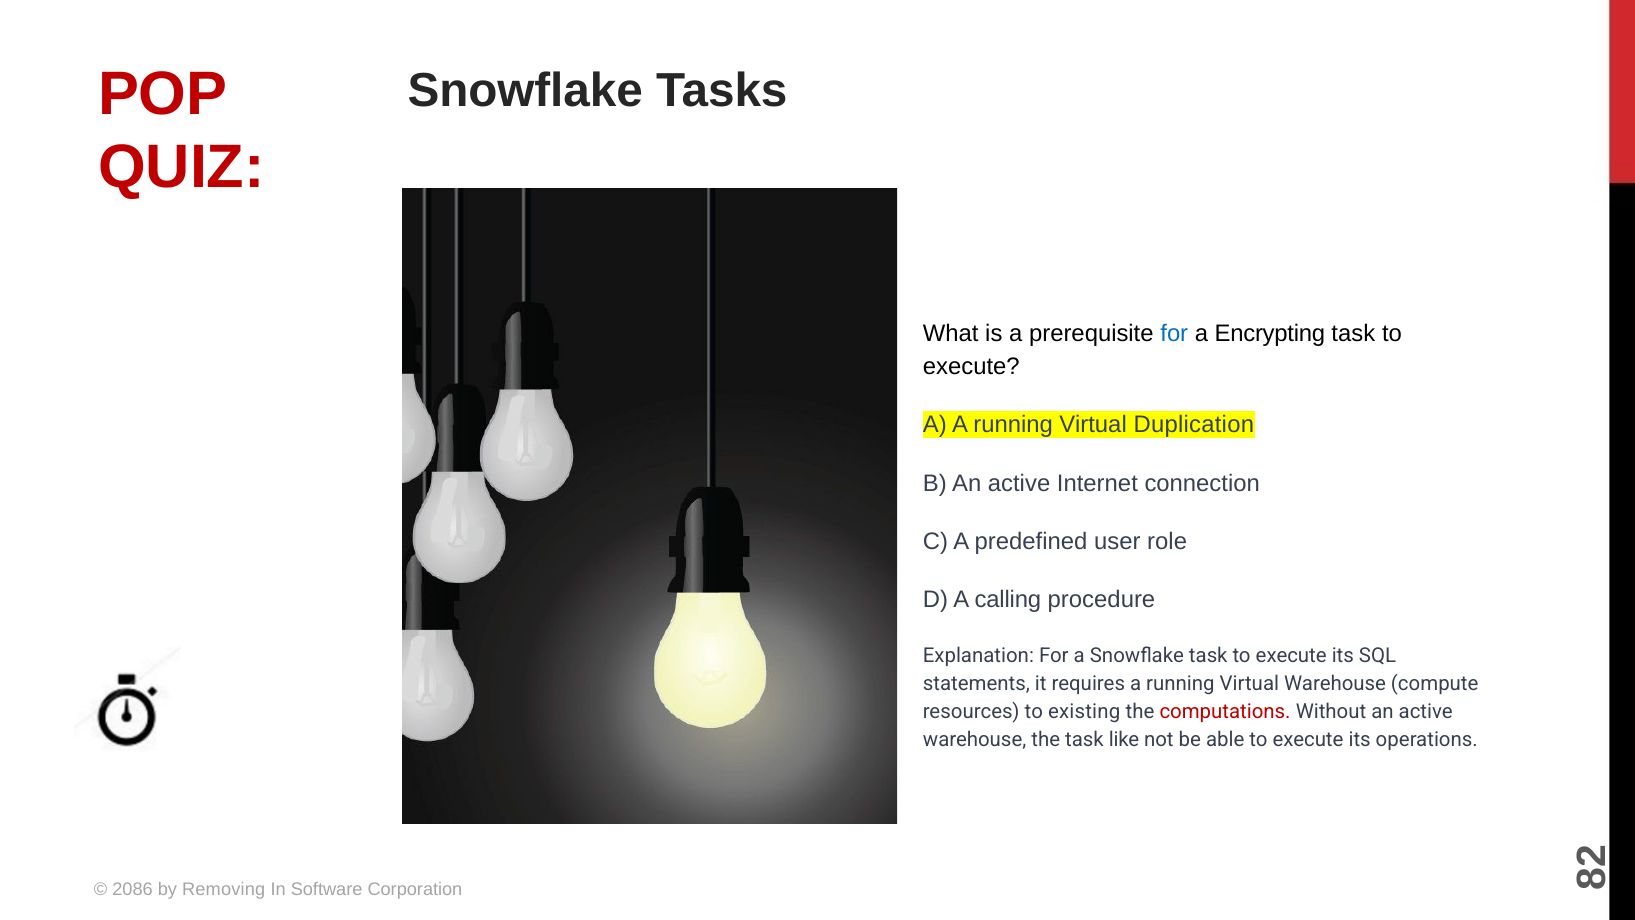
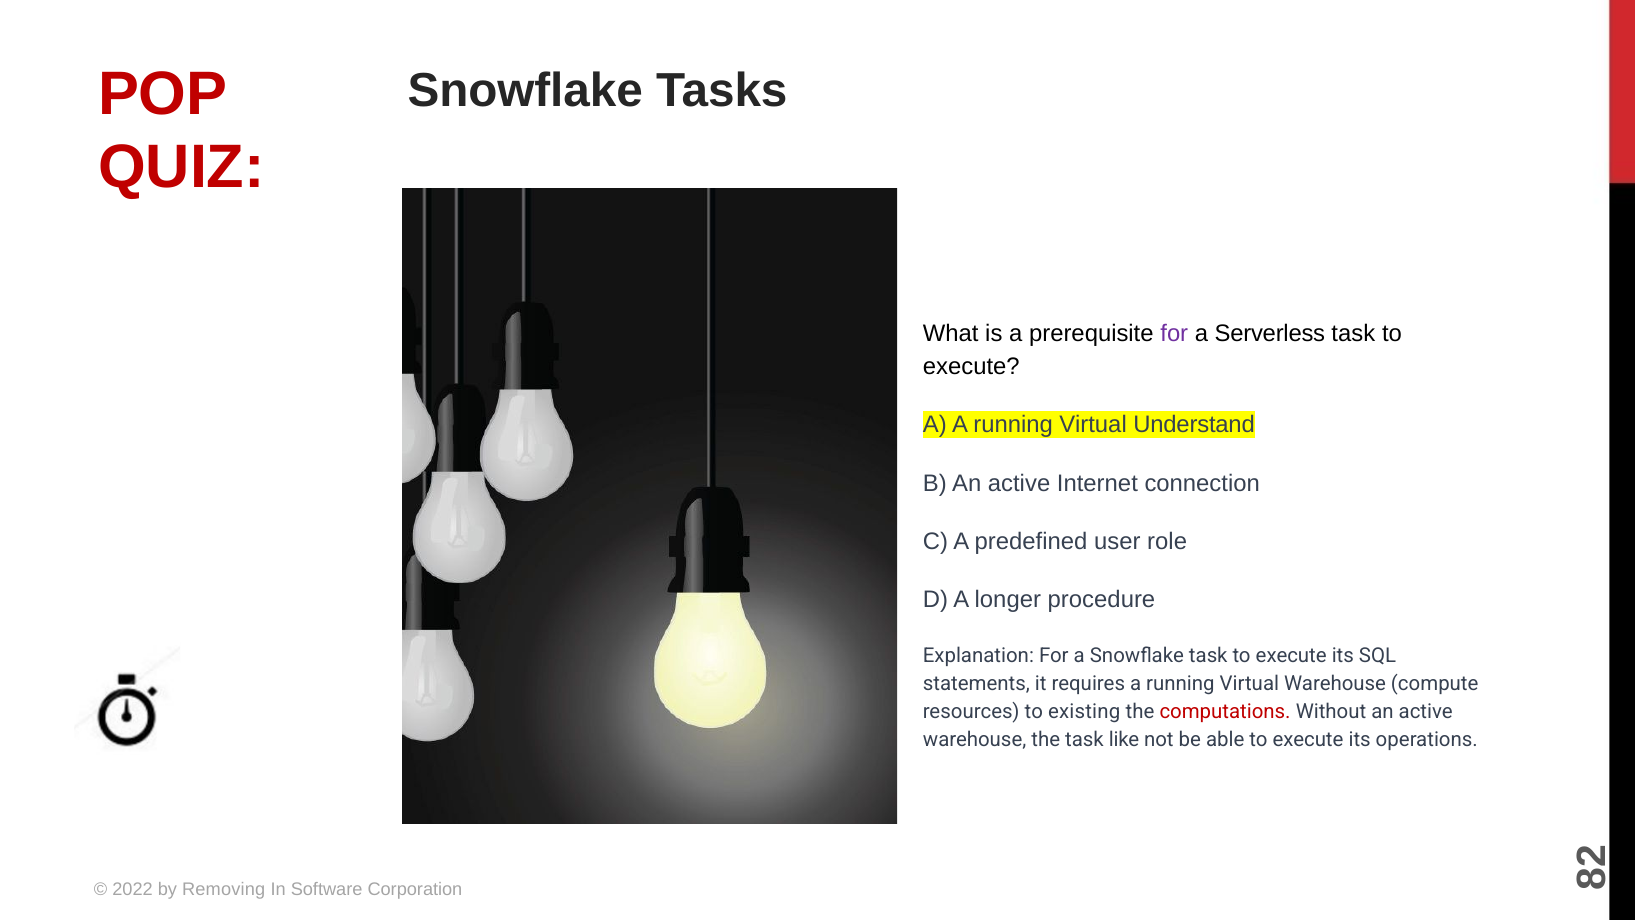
for at (1174, 333) colour: blue -> purple
Encrypting: Encrypting -> Serverless
Duplication: Duplication -> Understand
calling: calling -> longer
2086: 2086 -> 2022
